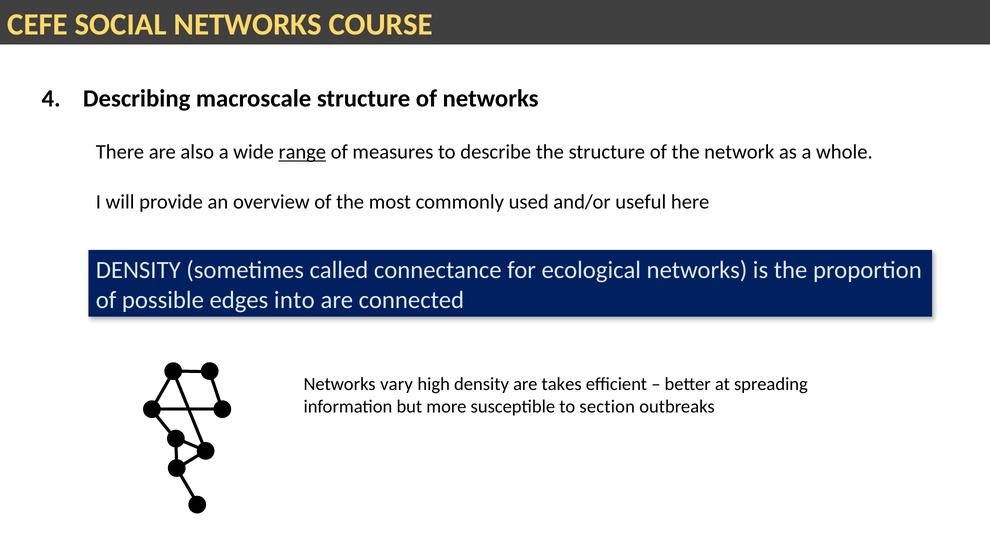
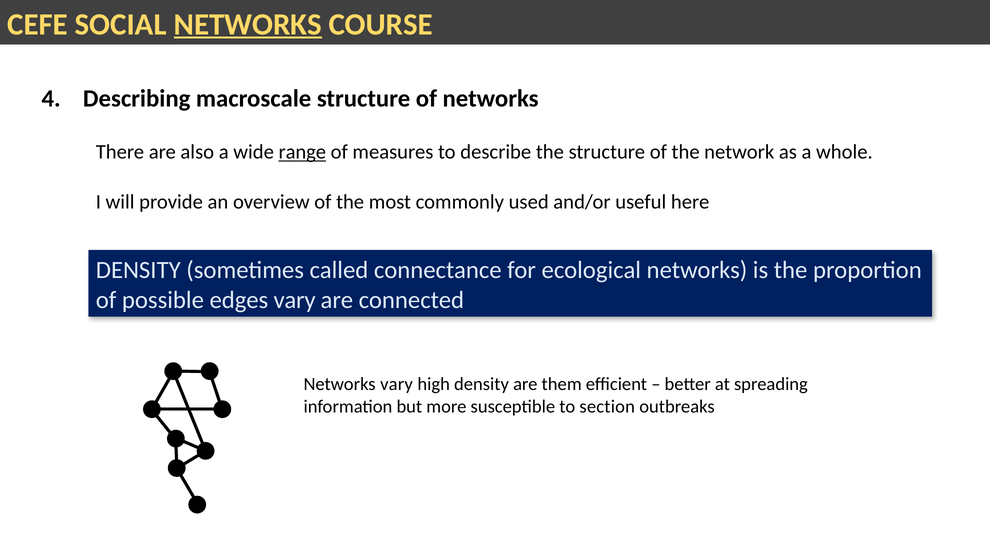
NETWORKS at (248, 24) underline: none -> present
edges into: into -> vary
takes: takes -> them
